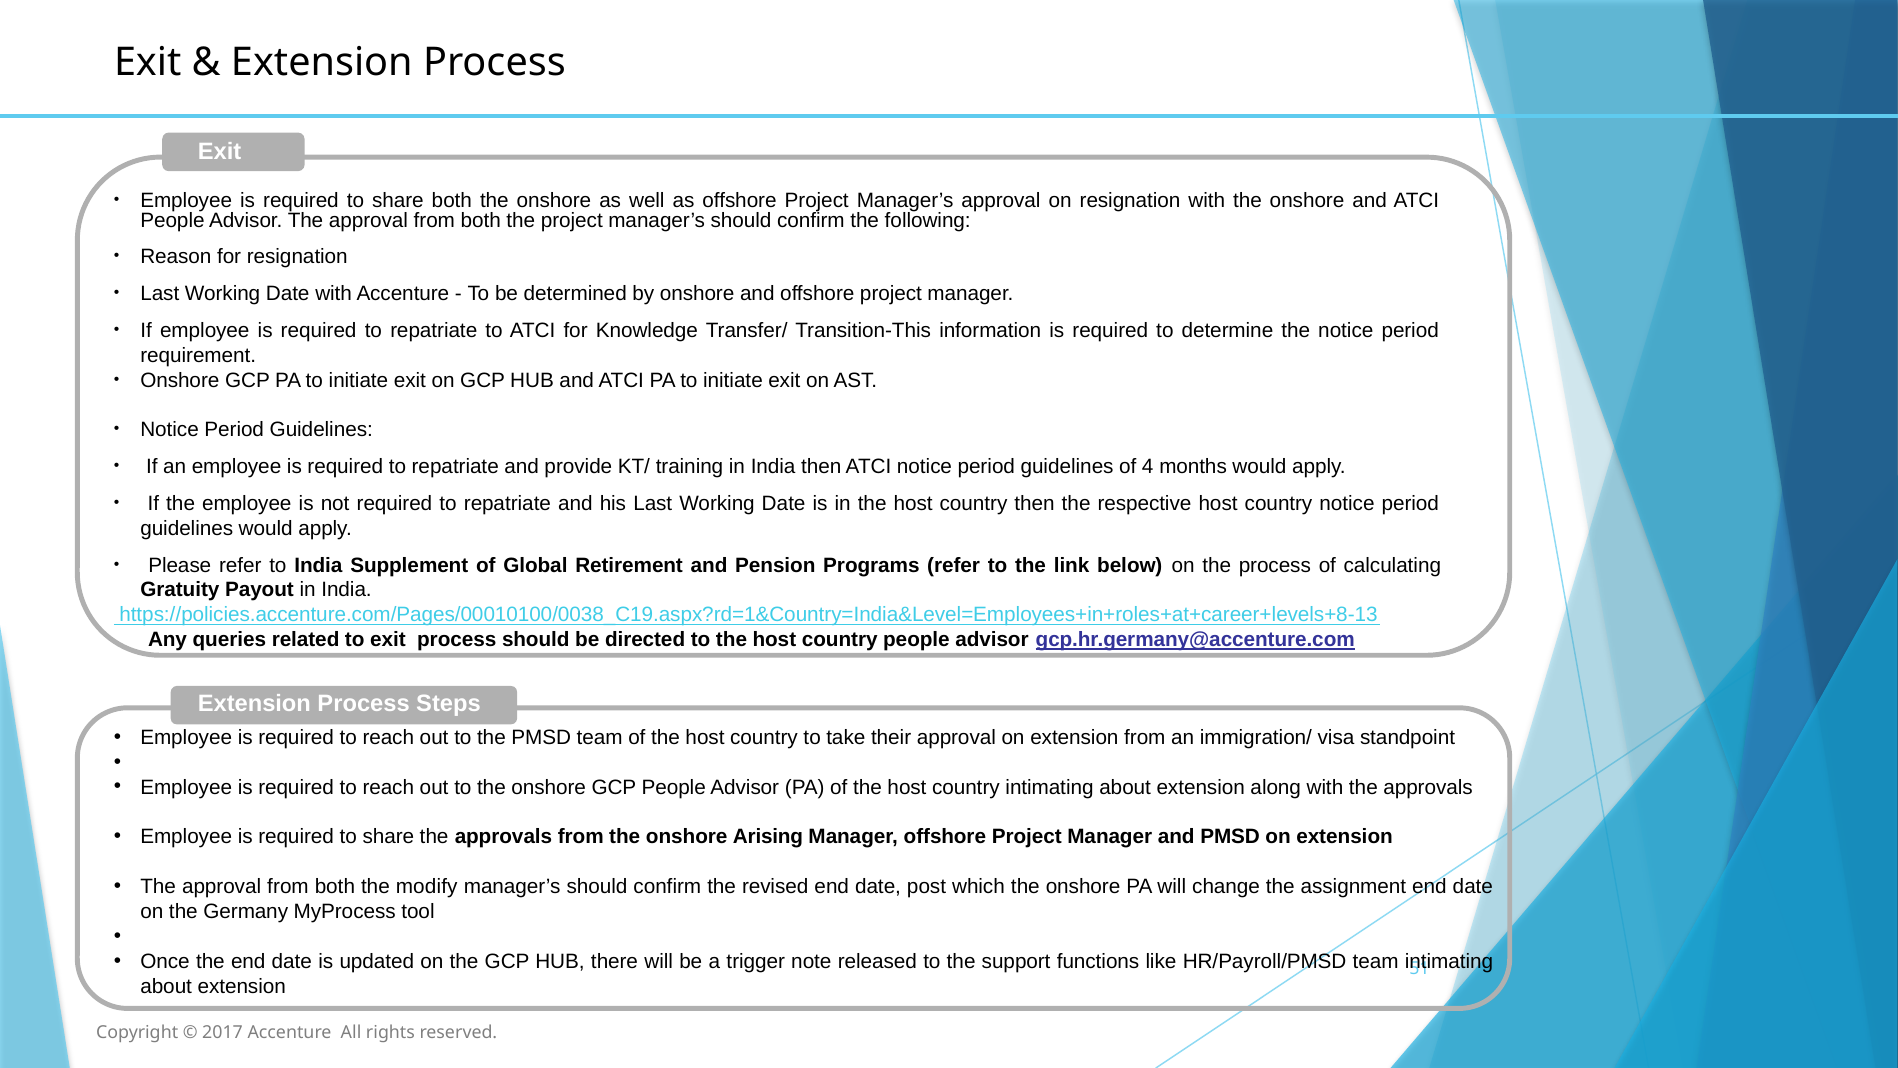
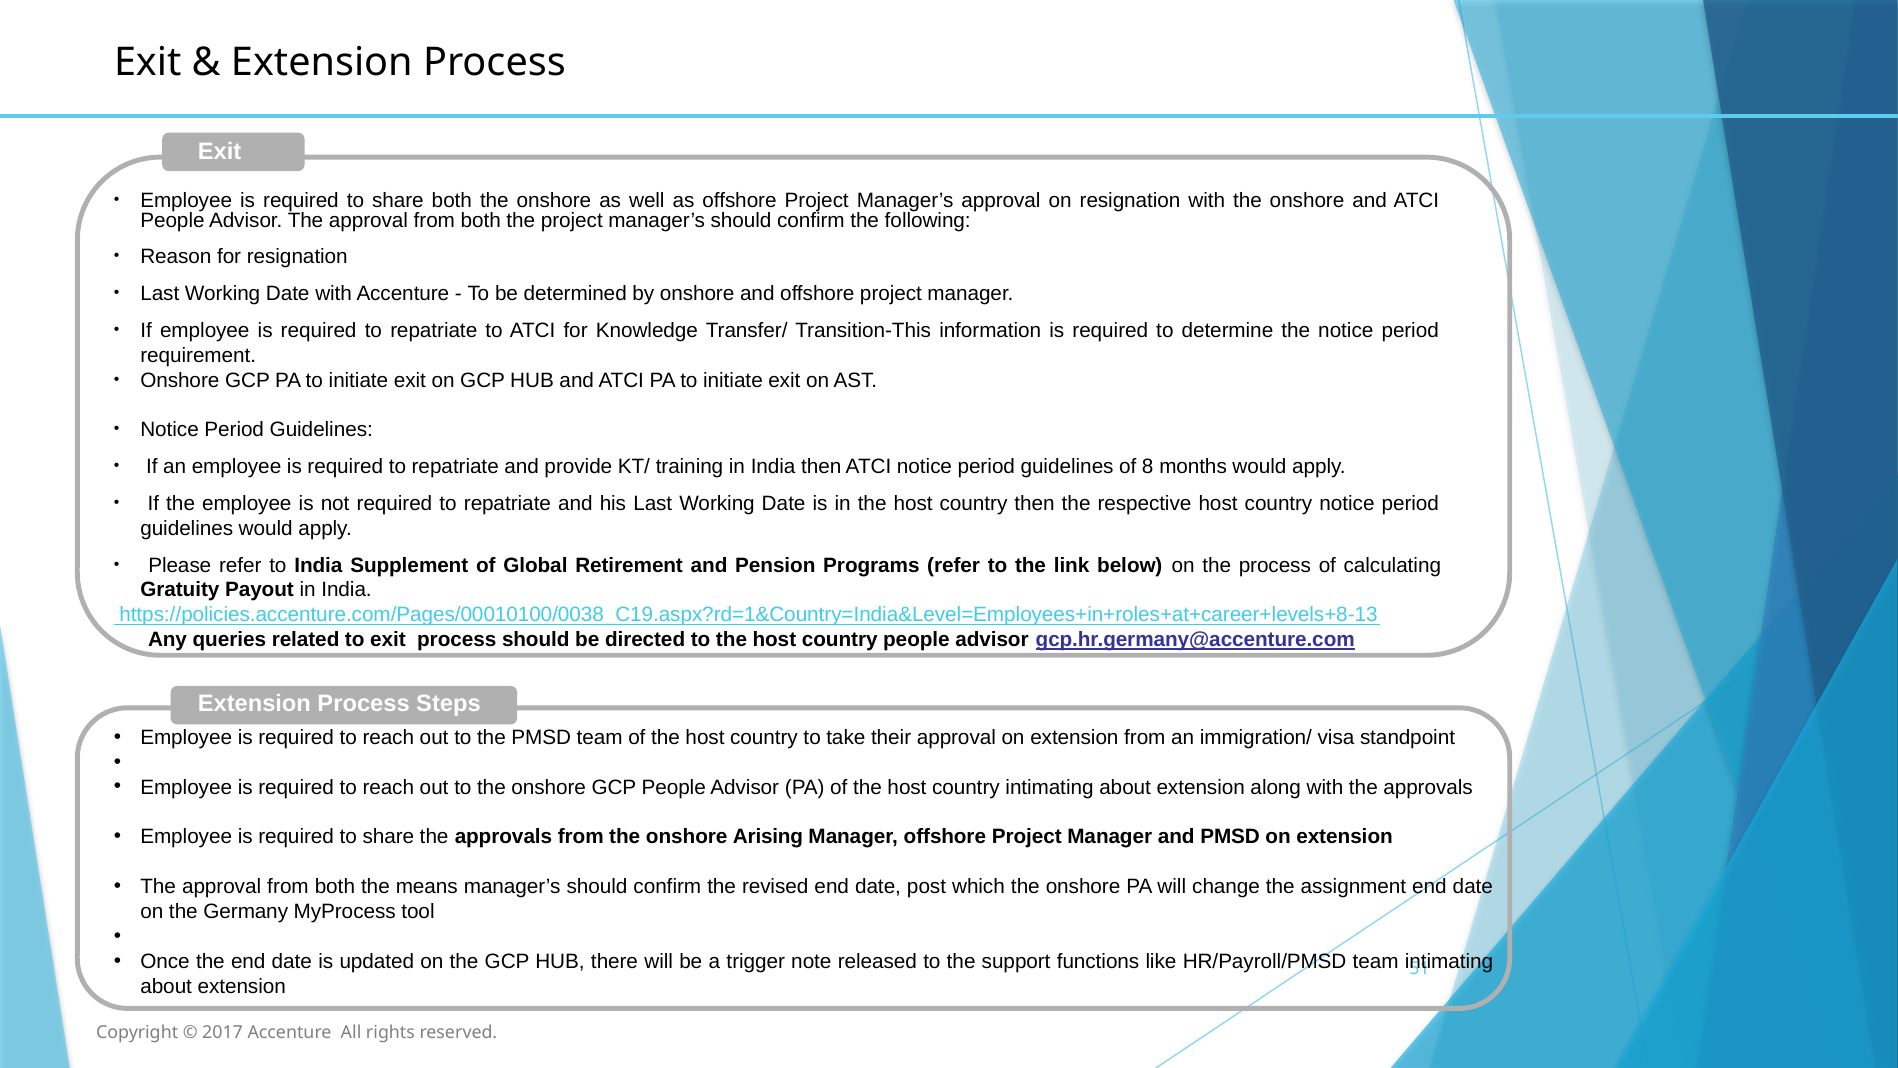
4: 4 -> 8
modify: modify -> means
